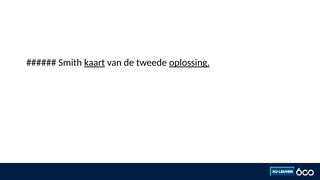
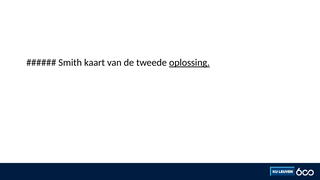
kaart underline: present -> none
